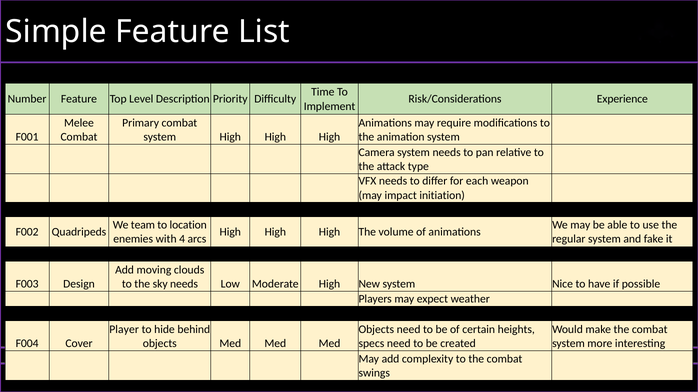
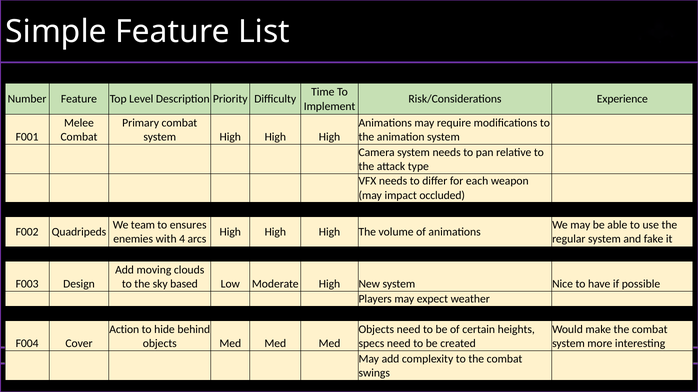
initiation: initiation -> occluded
location: location -> ensures
sky needs: needs -> based
Player: Player -> Action
